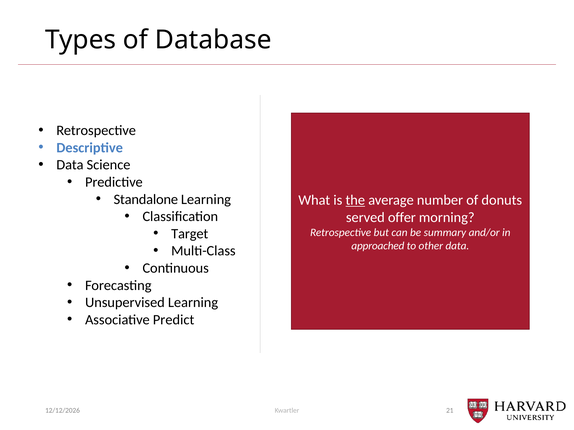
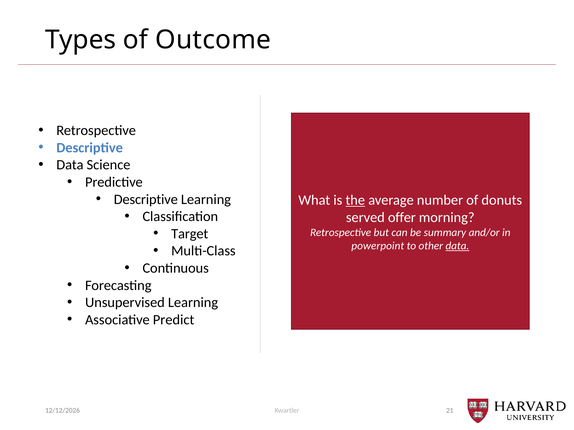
Database: Database -> Outcome
Standalone at (146, 200): Standalone -> Descriptive
approached: approached -> powerpoint
data at (457, 246) underline: none -> present
